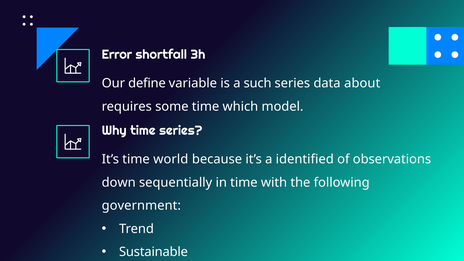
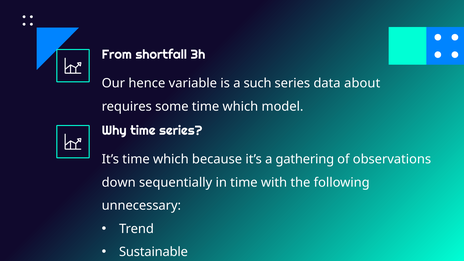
Error: Error -> From
define: define -> hence
It’s time world: world -> which
identified: identified -> gathering
government: government -> unnecessary
